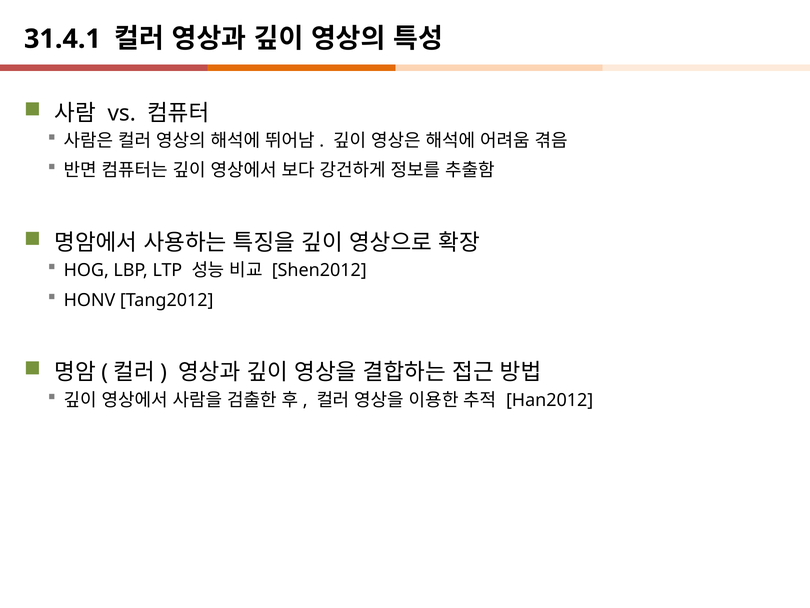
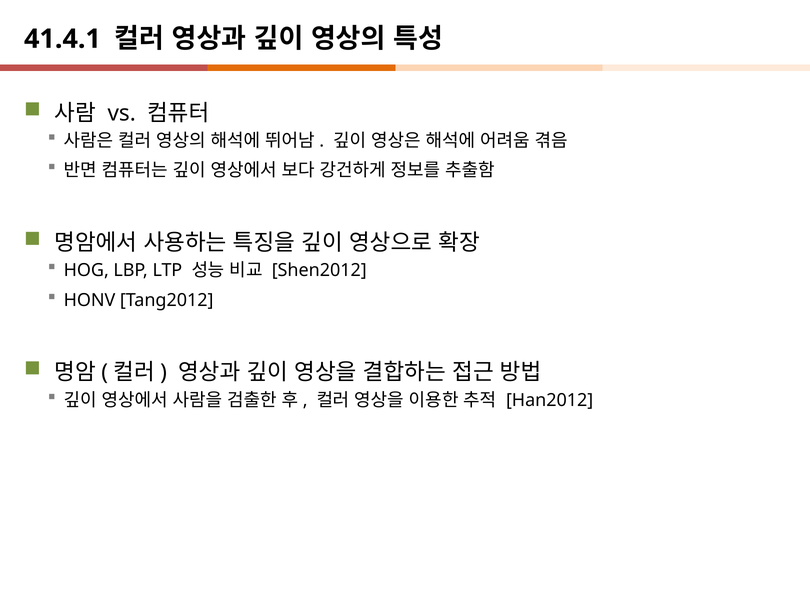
31.4.1: 31.4.1 -> 41.4.1
